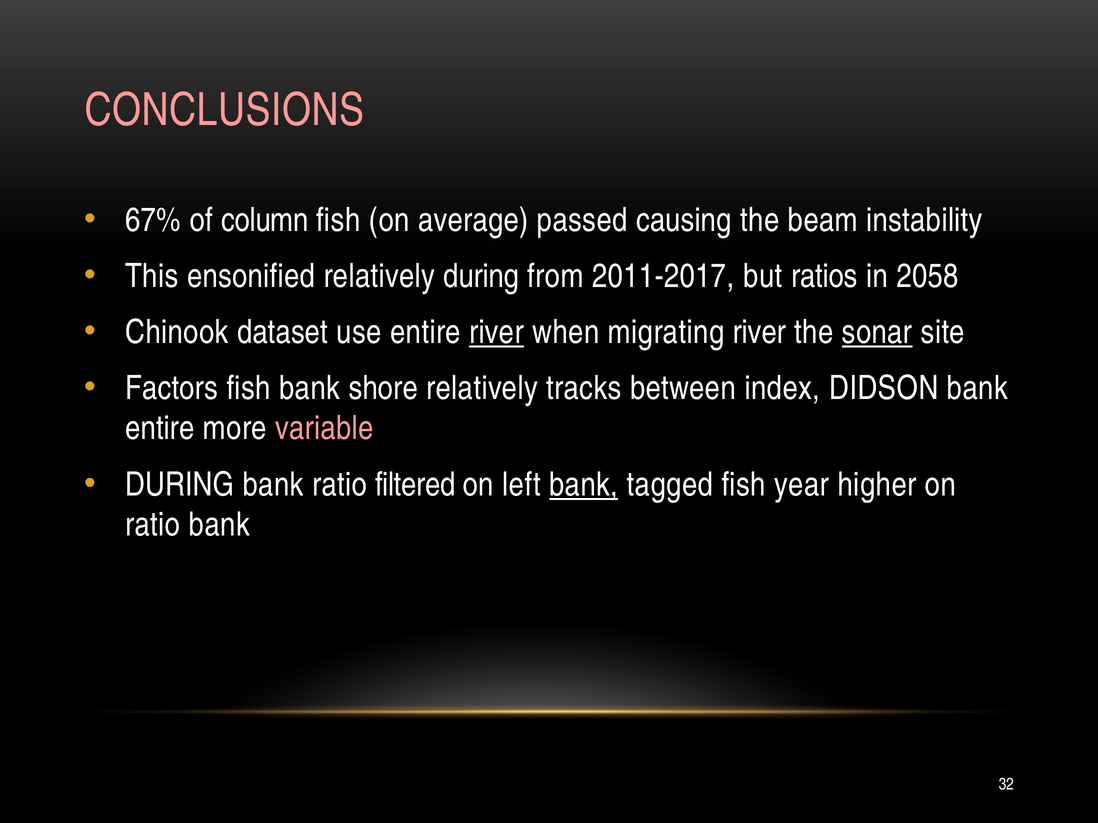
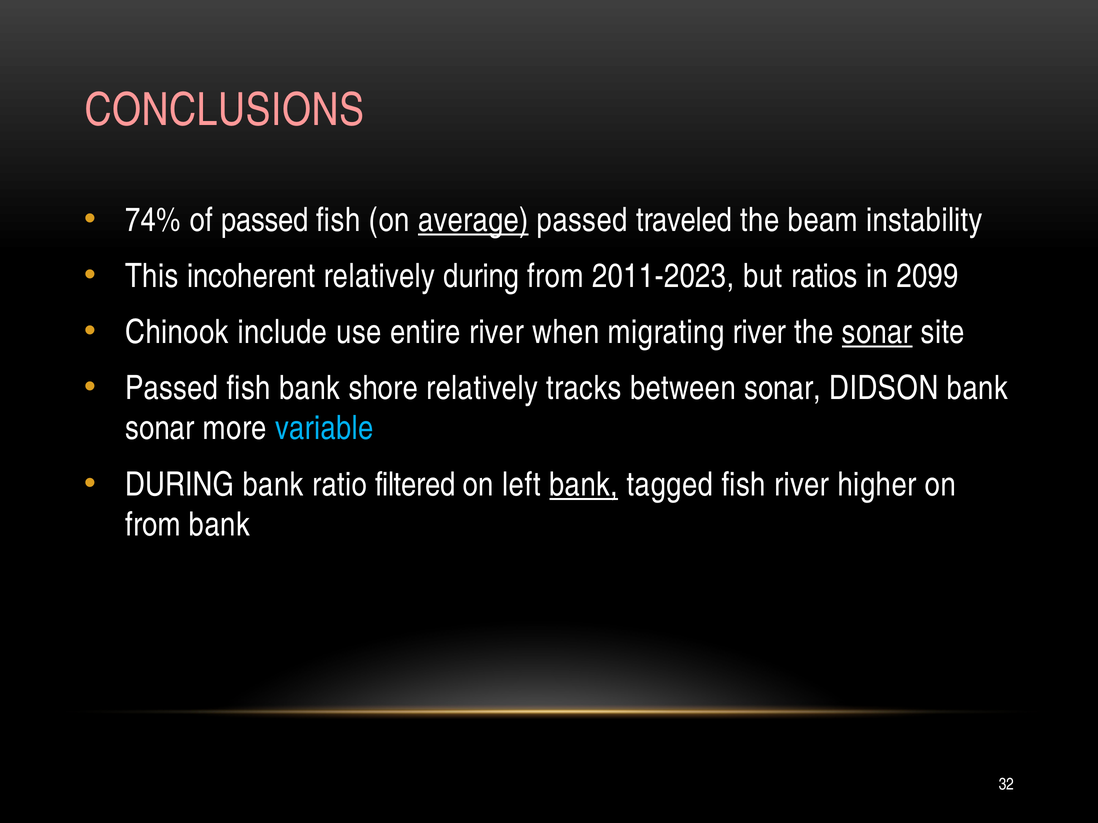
67%: 67% -> 74%
of column: column -> passed
average underline: none -> present
causing: causing -> traveled
ensonified: ensonified -> incoherent
2011-2017: 2011-2017 -> 2011-2023
2058: 2058 -> 2099
dataset: dataset -> include
river at (496, 332) underline: present -> none
Factors at (172, 388): Factors -> Passed
between index: index -> sonar
entire at (160, 429): entire -> sonar
variable colour: pink -> light blue
fish year: year -> river
ratio at (153, 525): ratio -> from
